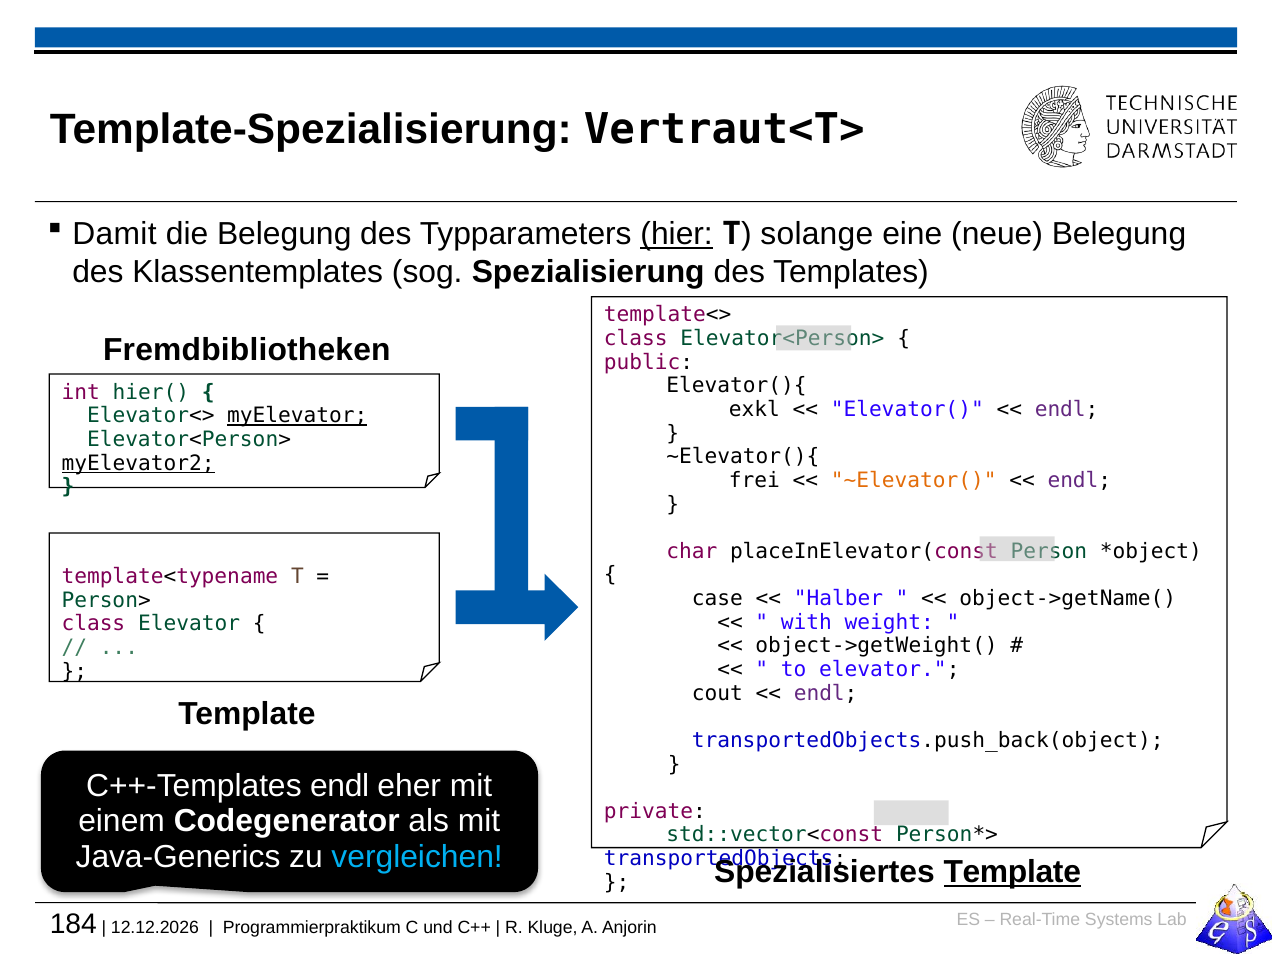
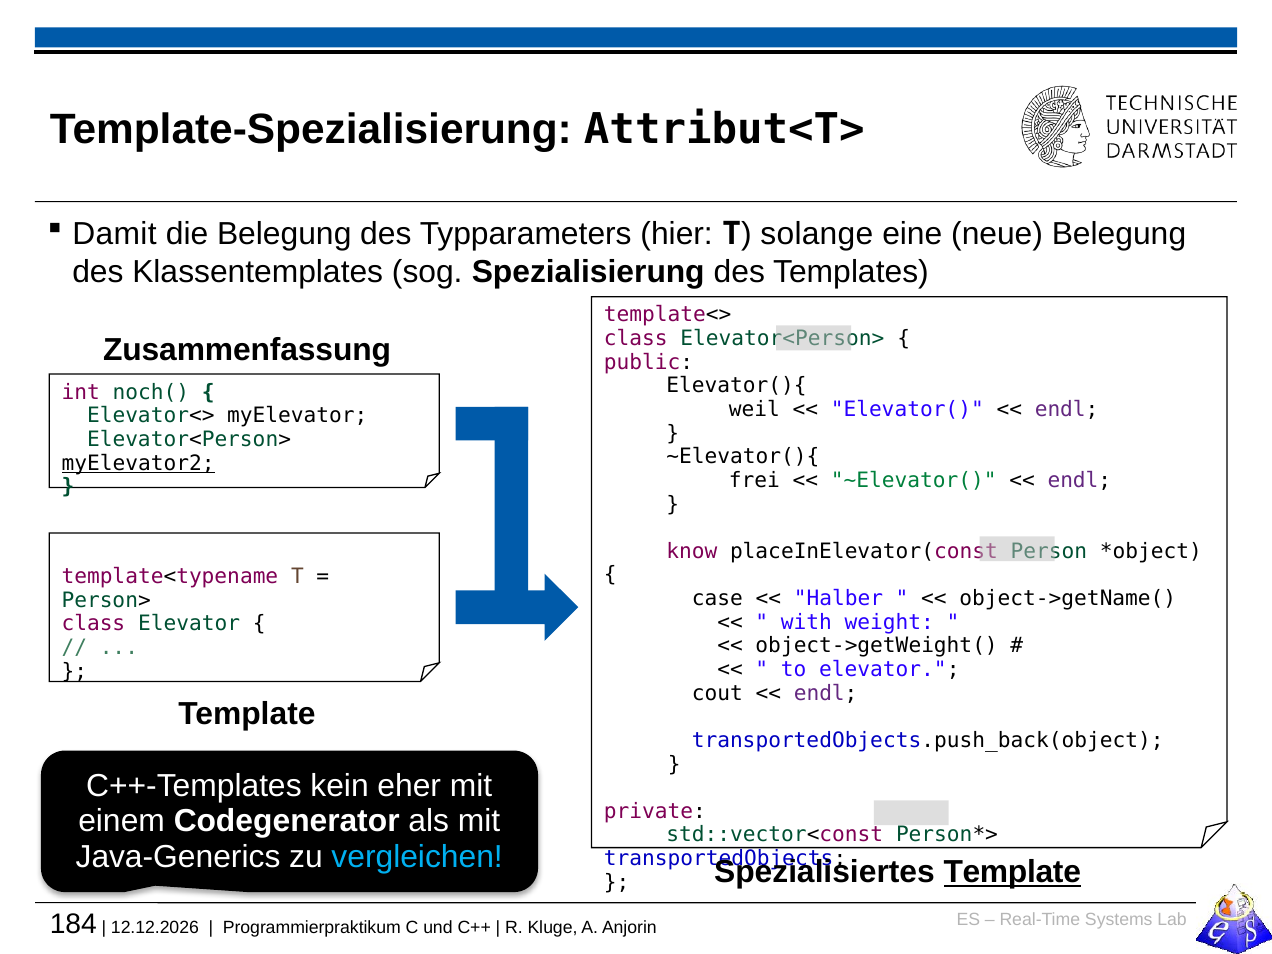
Vertraut<T>: Vertraut<T> -> Attribut<T>
hier underline: present -> none
Fremdbibliotheken: Fremdbibliotheken -> Zusammenfassung
hier(: hier( -> noch(
exkl: exkl -> weil
myElevator underline: present -> none
~Elevator( colour: orange -> green
char: char -> know
C++-Templates endl: endl -> kein
